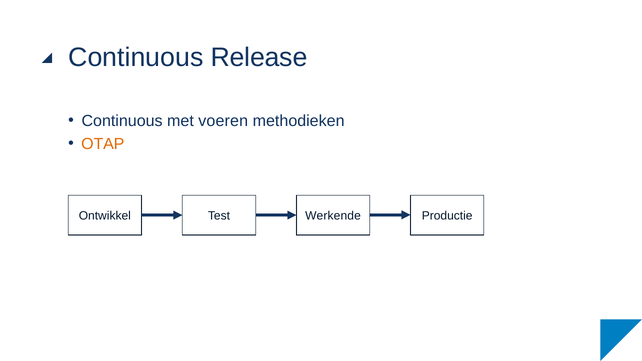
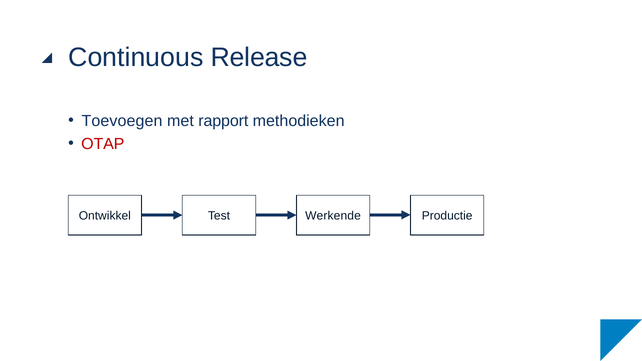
Continuous at (122, 121): Continuous -> Toevoegen
voeren: voeren -> rapport
OTAP colour: orange -> red
